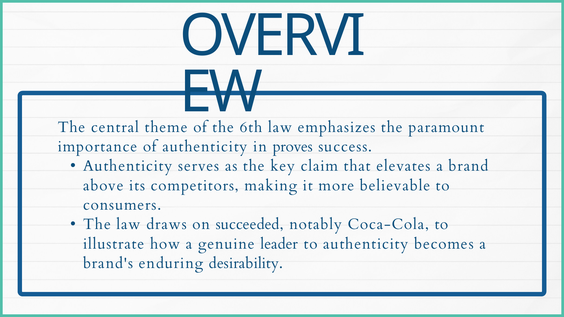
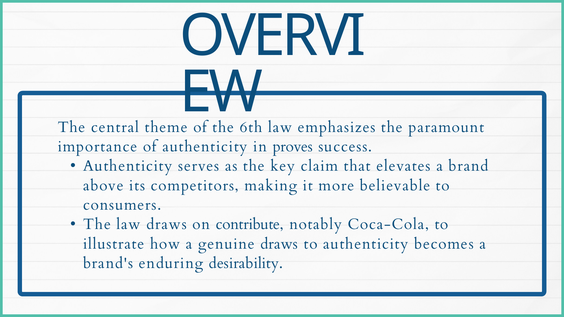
succeeded: succeeded -> contribute
genuine leader: leader -> draws
